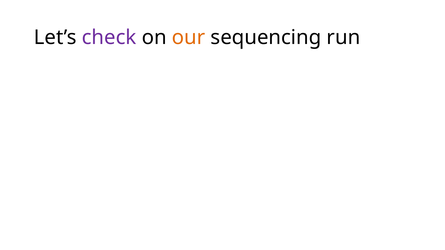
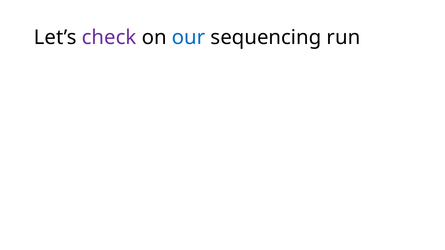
our colour: orange -> blue
